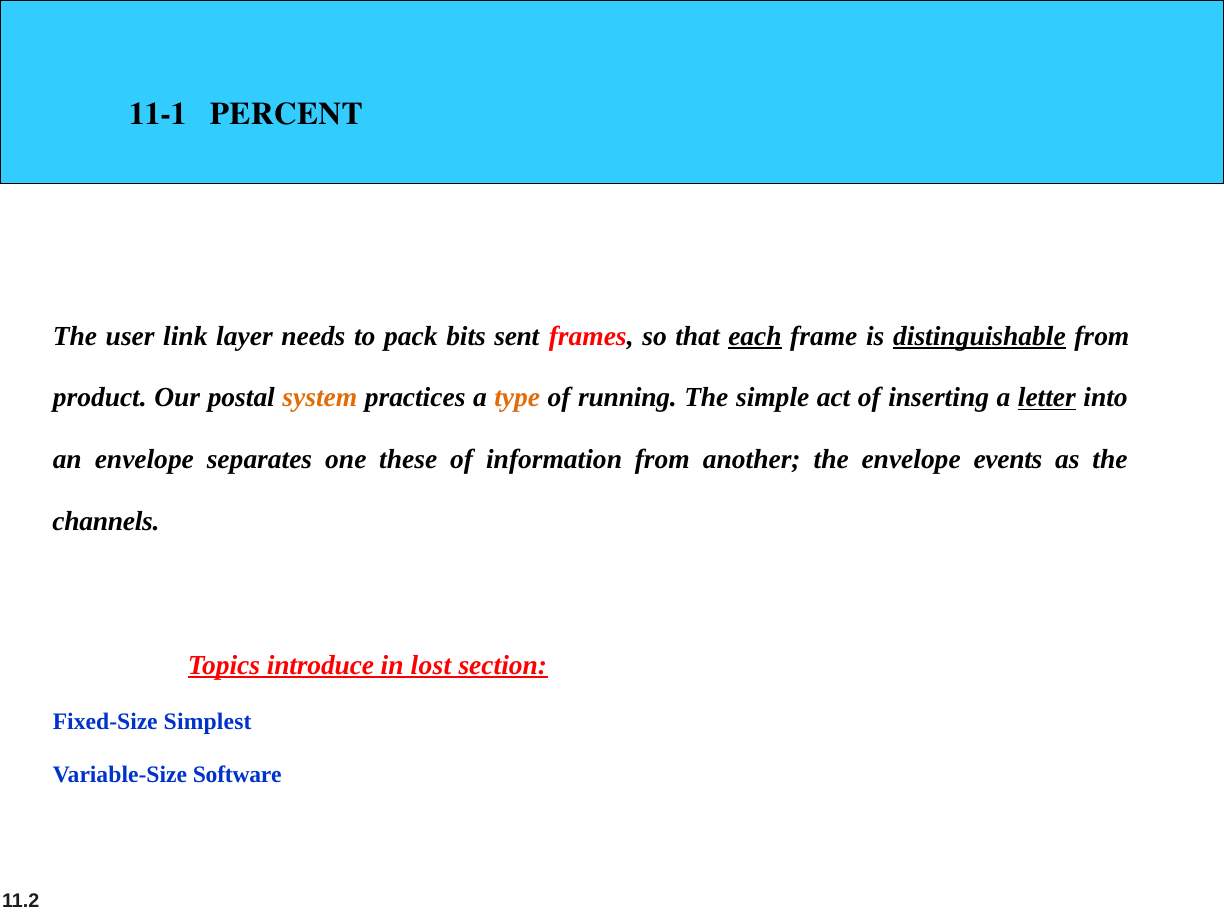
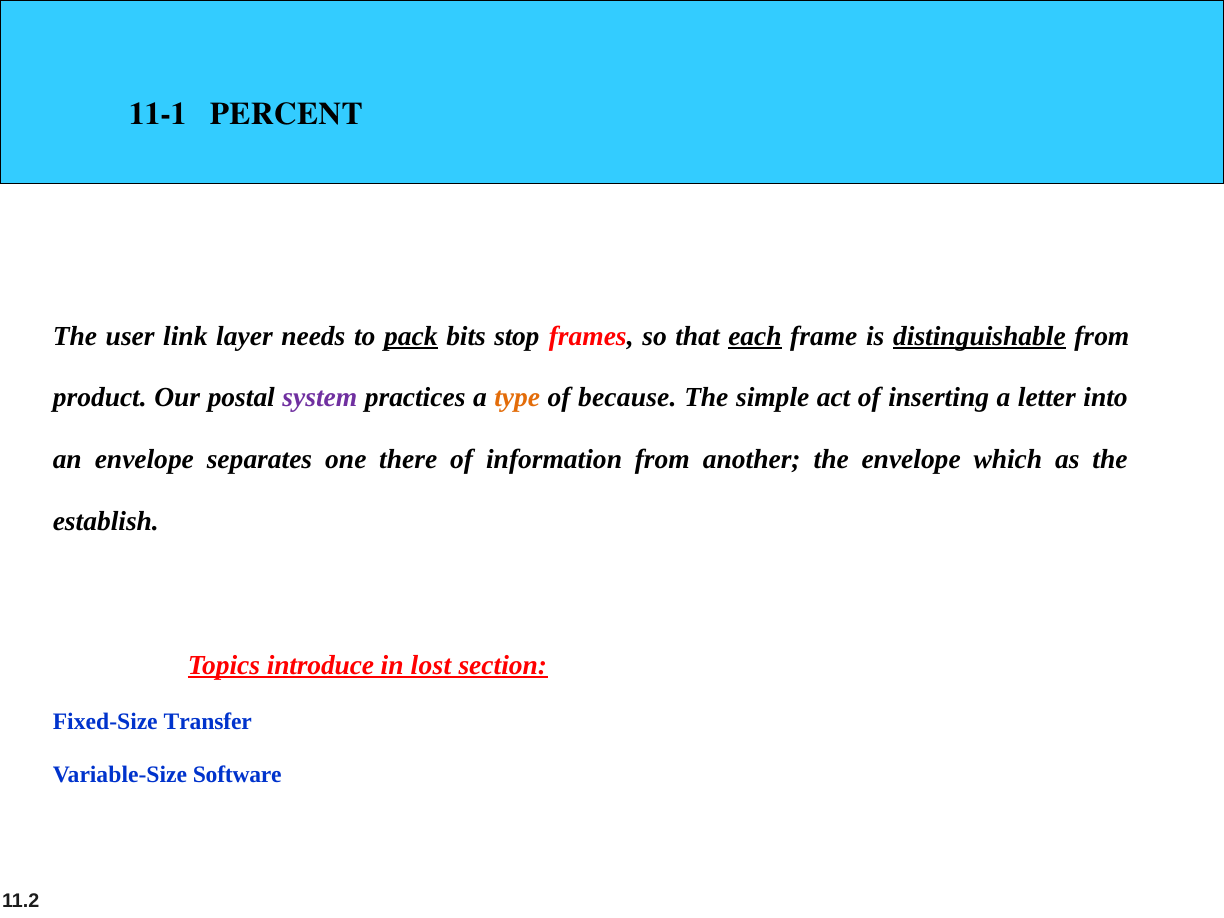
pack underline: none -> present
sent: sent -> stop
system colour: orange -> purple
running: running -> because
letter underline: present -> none
these: these -> there
events: events -> which
channels: channels -> establish
Simplest: Simplest -> Transfer
